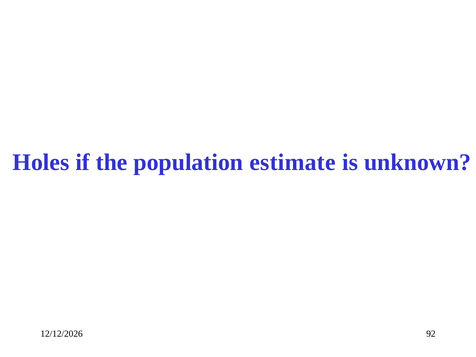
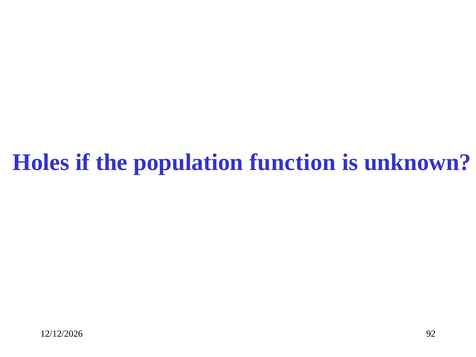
estimate: estimate -> function
